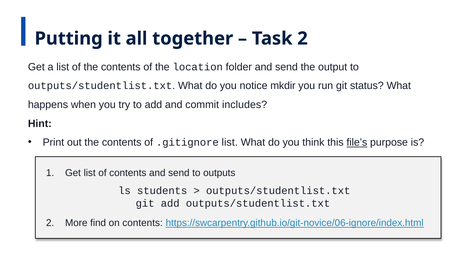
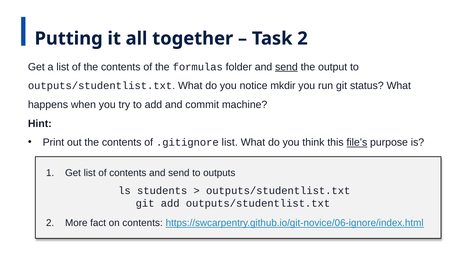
location: location -> formulas
send at (286, 67) underline: none -> present
includes: includes -> machine
find: find -> fact
